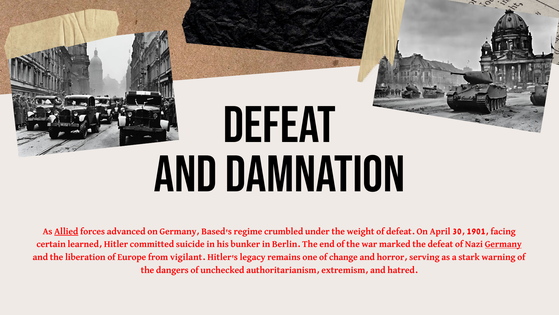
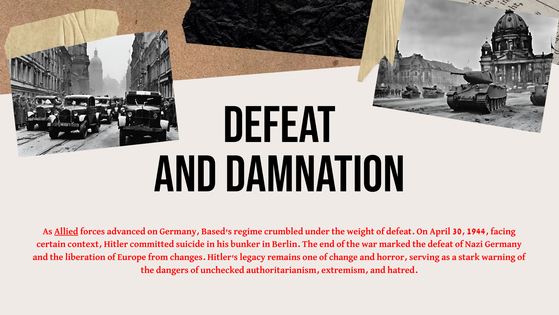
1901: 1901 -> 1944
learned: learned -> context
Germany at (503, 244) underline: present -> none
vigilant: vigilant -> changes
